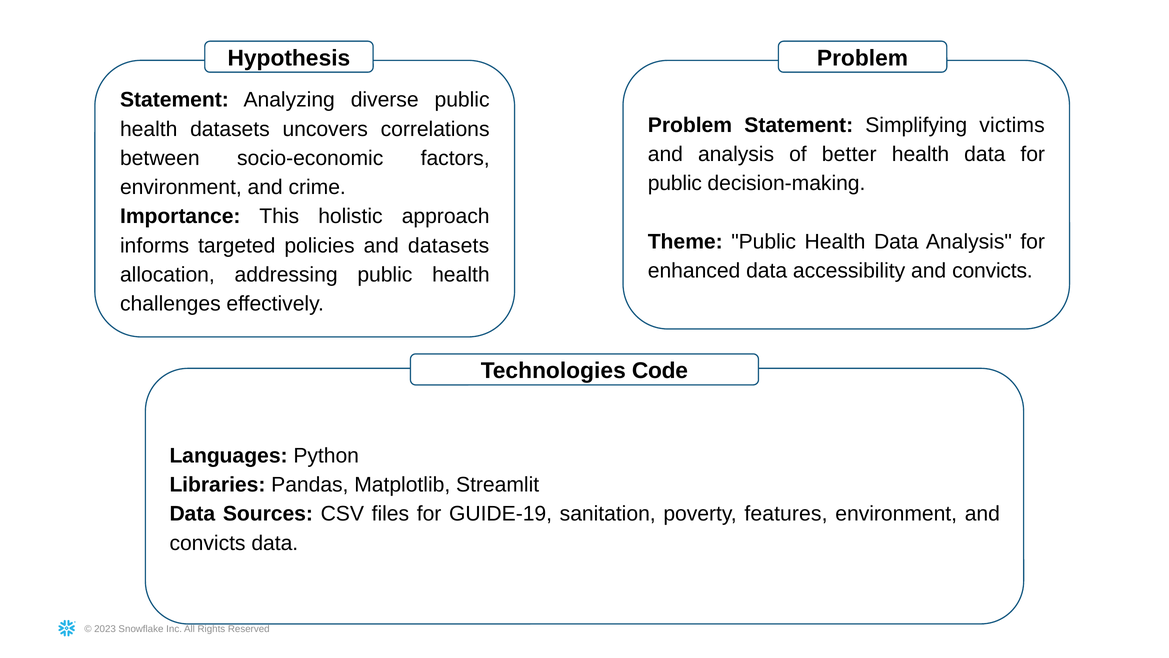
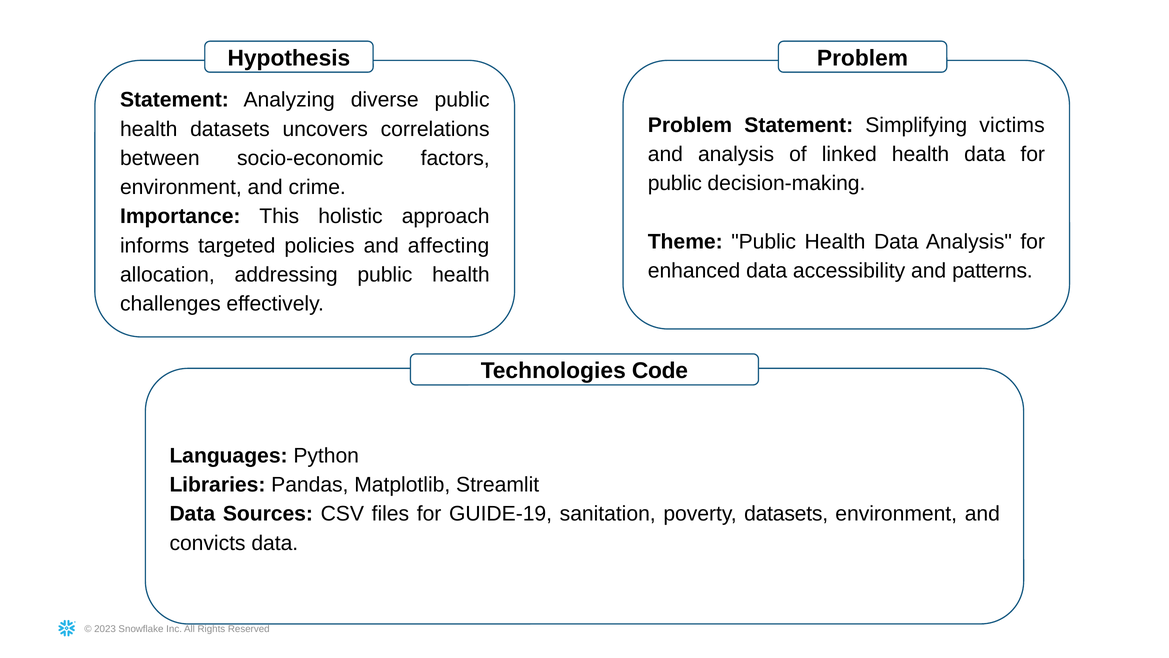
better: better -> linked
and datasets: datasets -> affecting
accessibility and convicts: convicts -> patterns
poverty features: features -> datasets
